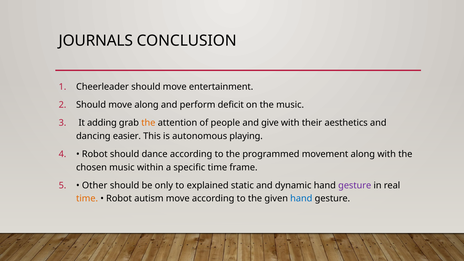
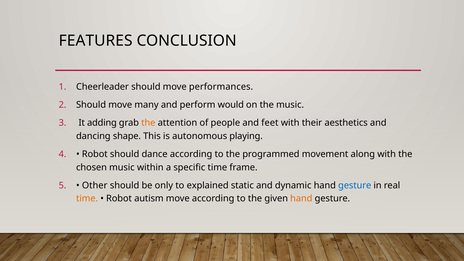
JOURNALS: JOURNALS -> FEATURES
entertainment: entertainment -> performances
move along: along -> many
deficit: deficit -> would
give: give -> feet
easier: easier -> shape
gesture at (355, 185) colour: purple -> blue
hand at (301, 199) colour: blue -> orange
